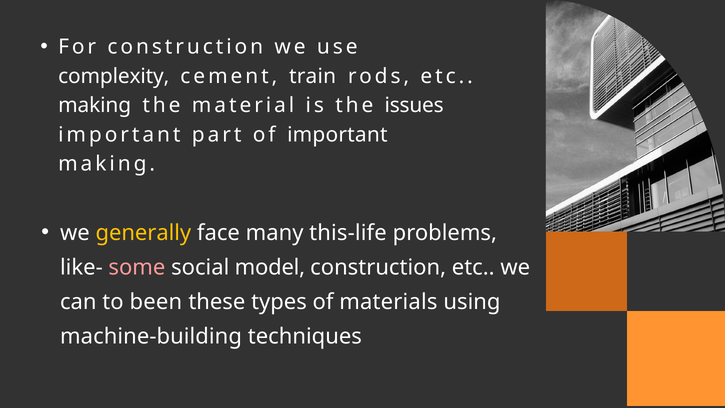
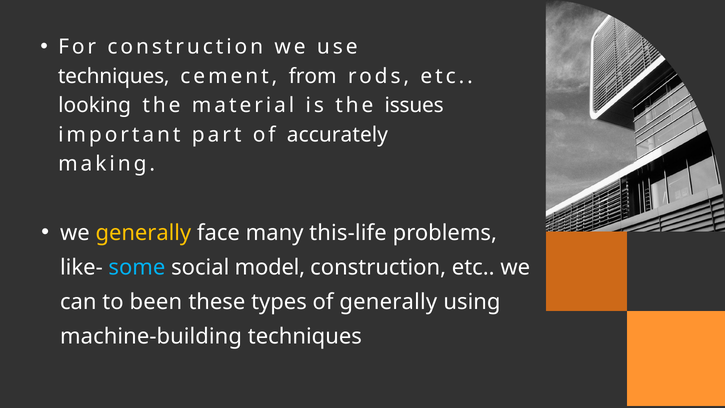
complexity at (114, 76): complexity -> techniques
train: train -> from
making at (95, 105): making -> looking
of important: important -> accurately
some colour: pink -> light blue
of materials: materials -> generally
